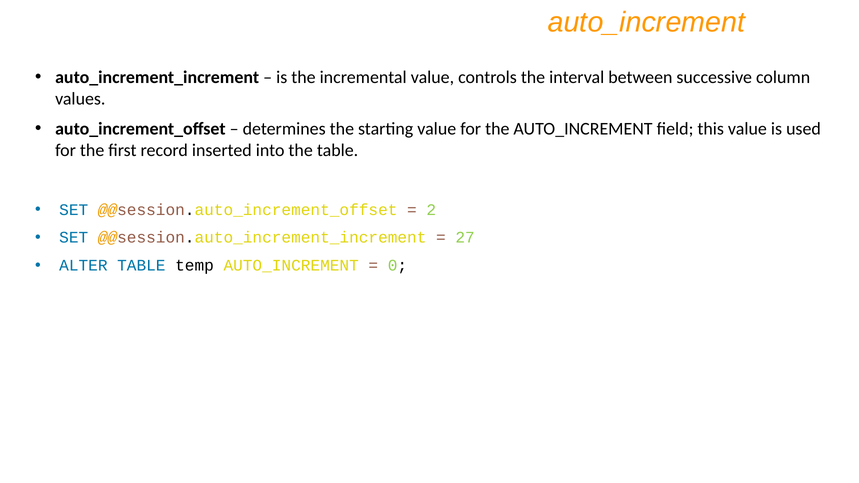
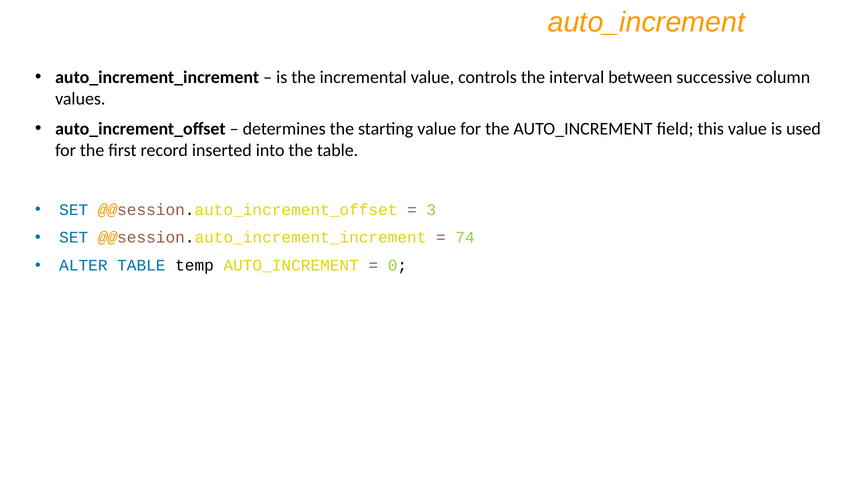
2: 2 -> 3
27: 27 -> 74
